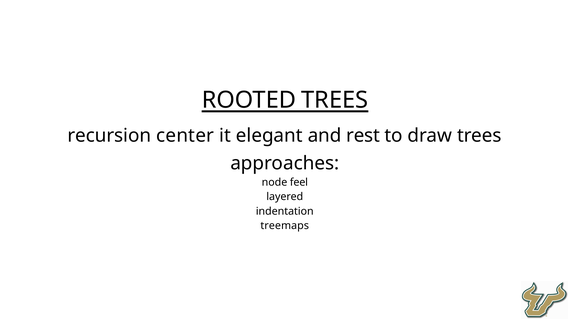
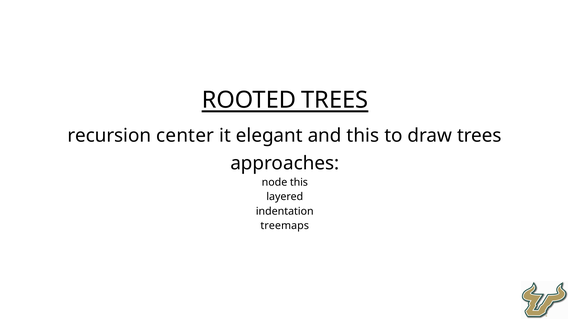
and rest: rest -> this
node feel: feel -> this
